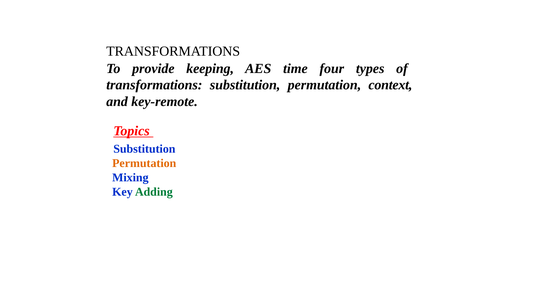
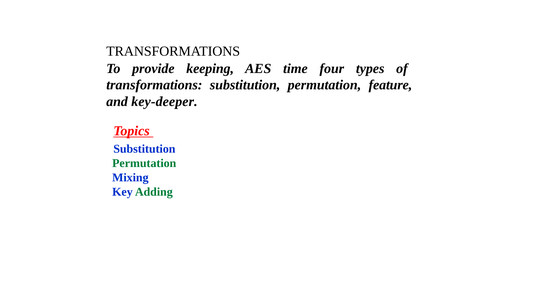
context: context -> feature
key-remote: key-remote -> key-deeper
Permutation at (144, 163) colour: orange -> green
